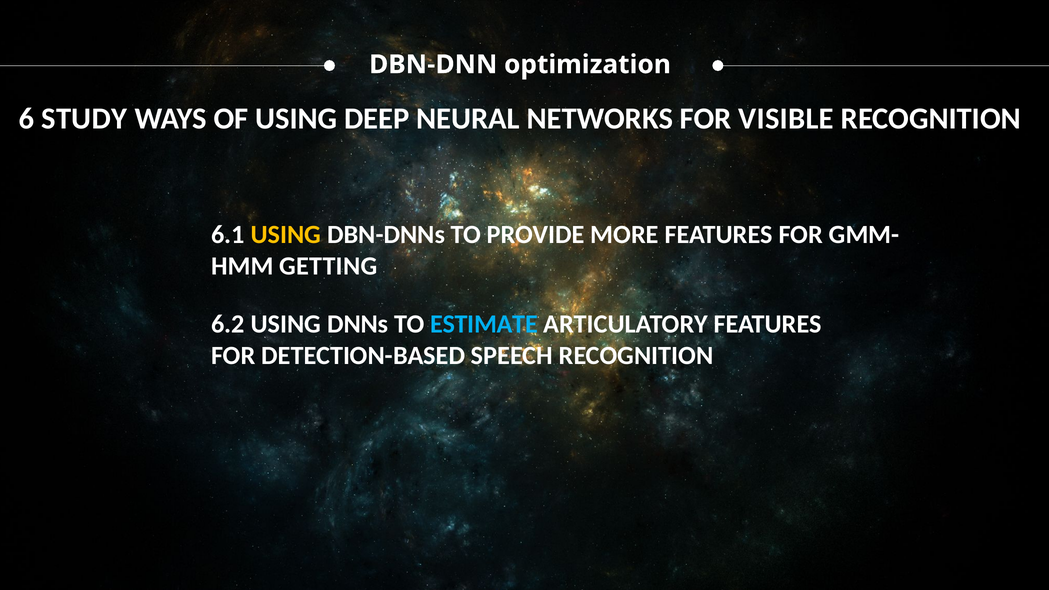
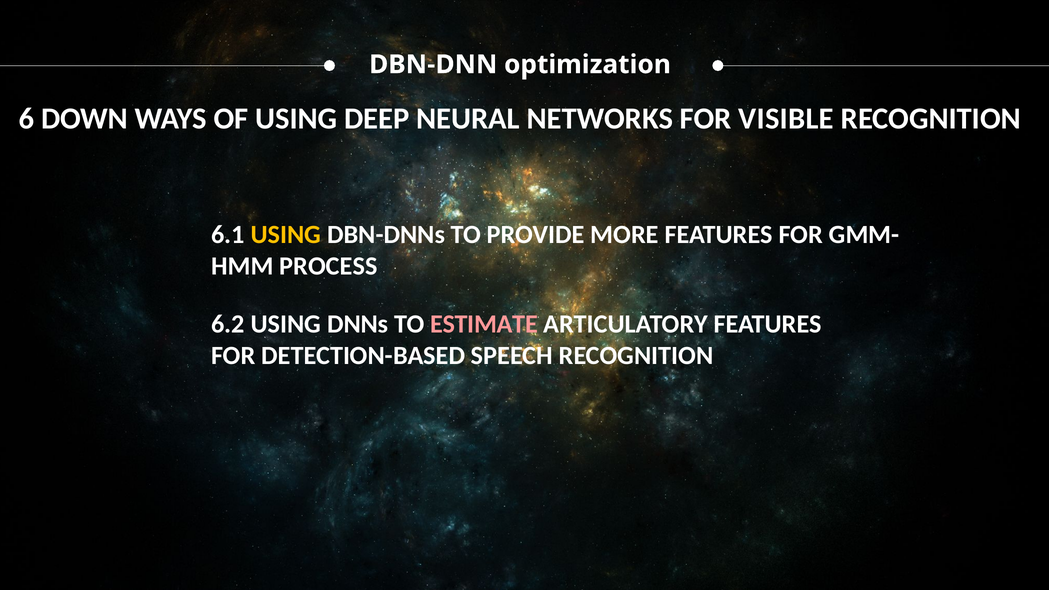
STUDY: STUDY -> DOWN
GETTING: GETTING -> PROCESS
ESTIMATE colour: light blue -> pink
